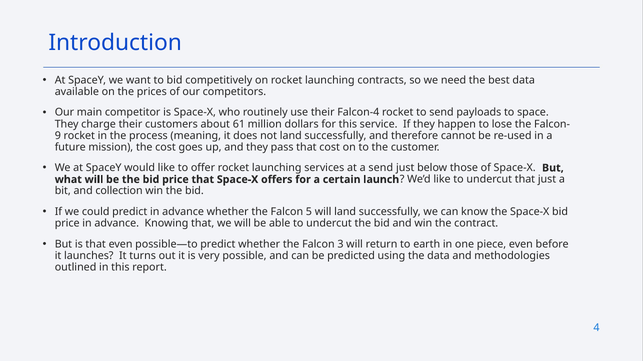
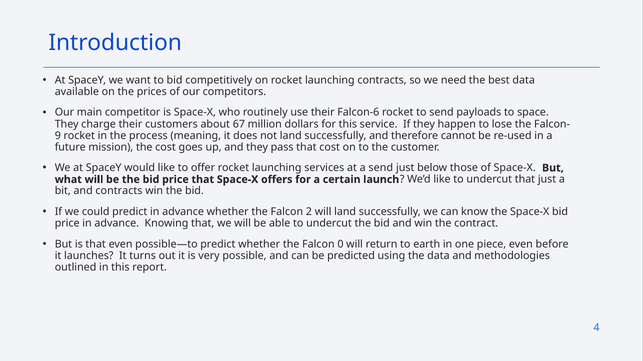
Falcon-4: Falcon-4 -> Falcon-6
61: 61 -> 67
and collection: collection -> contracts
5: 5 -> 2
3: 3 -> 0
